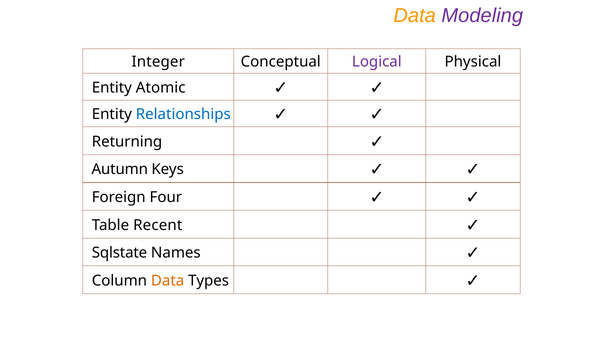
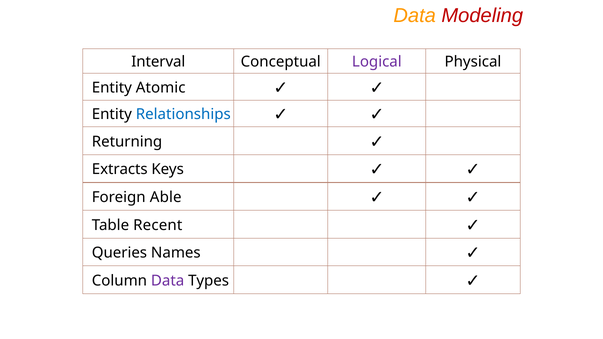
Modeling colour: purple -> red
Integer: Integer -> Interval
Autumn: Autumn -> Extracts
Four: Four -> Able
Sqlstate: Sqlstate -> Queries
Data at (168, 281) colour: orange -> purple
